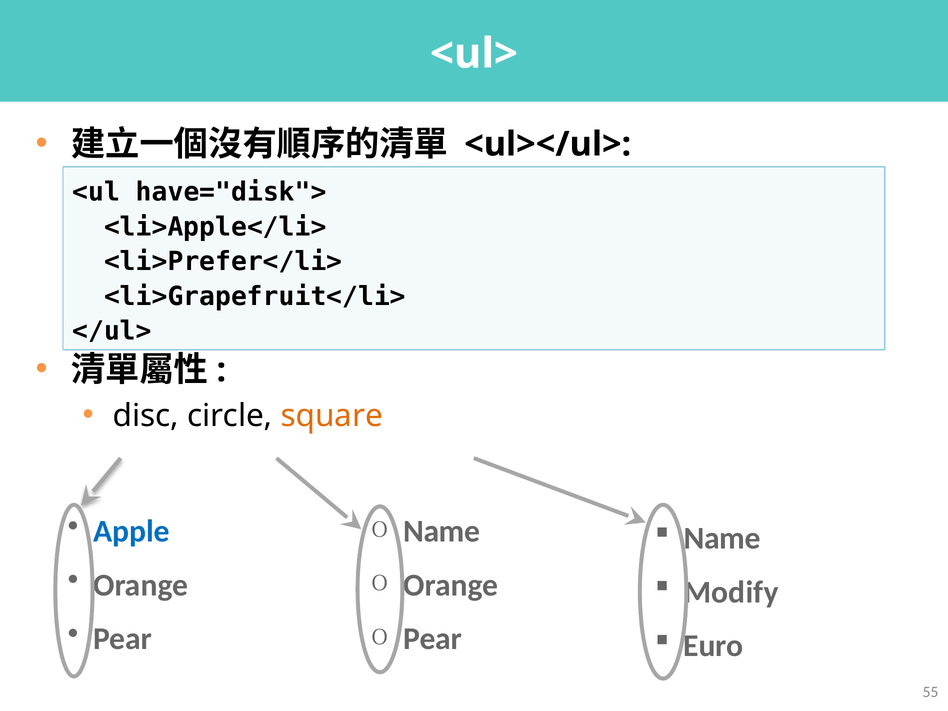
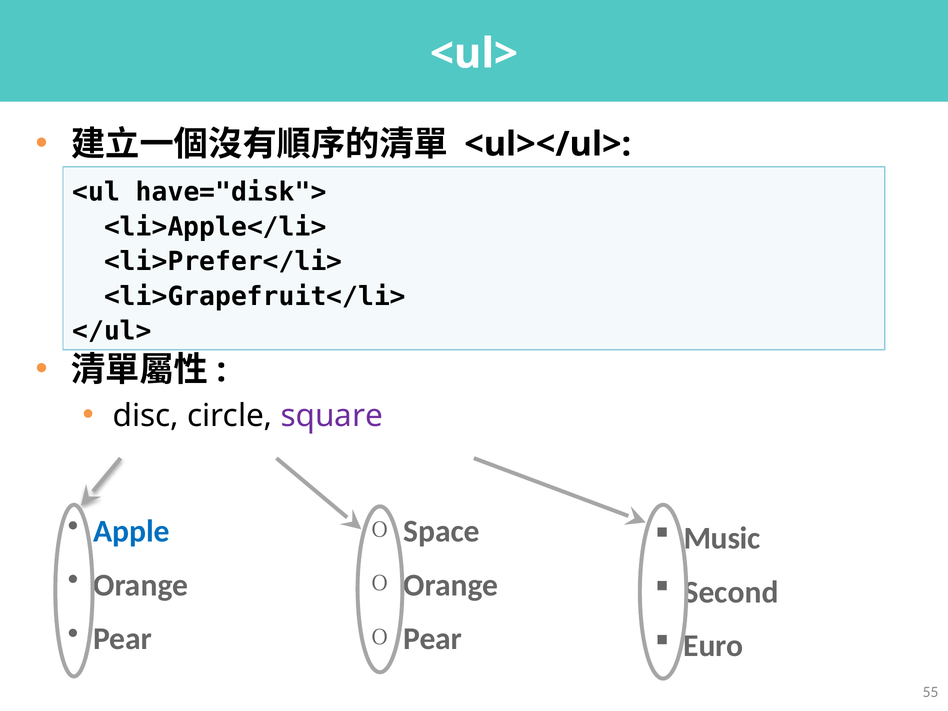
square colour: orange -> purple
Name at (442, 531): Name -> Space
Name at (722, 538): Name -> Music
Modify: Modify -> Second
